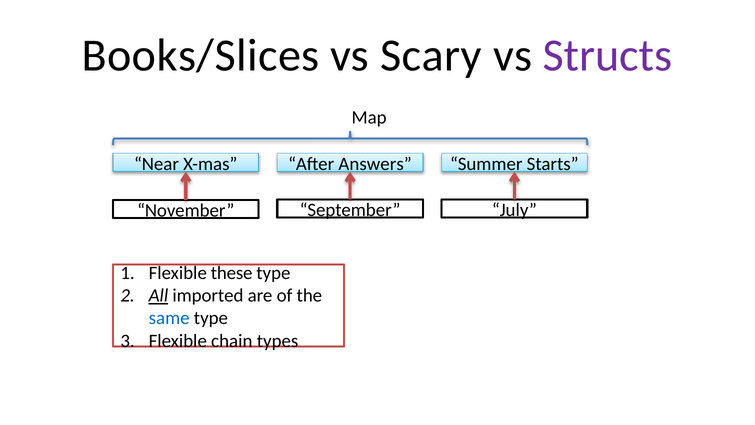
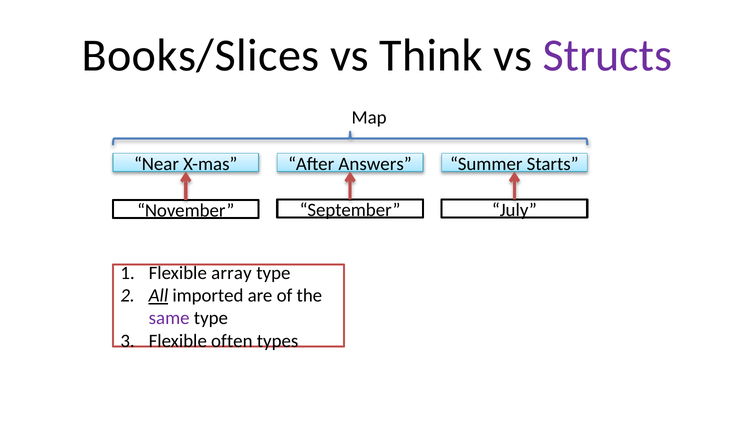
Scary: Scary -> Think
these: these -> array
same colour: blue -> purple
chain: chain -> often
